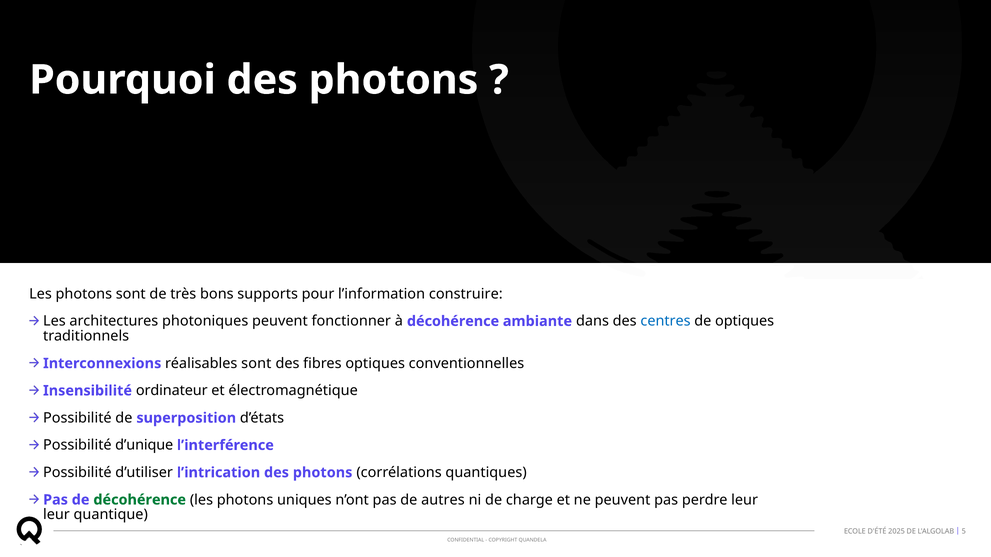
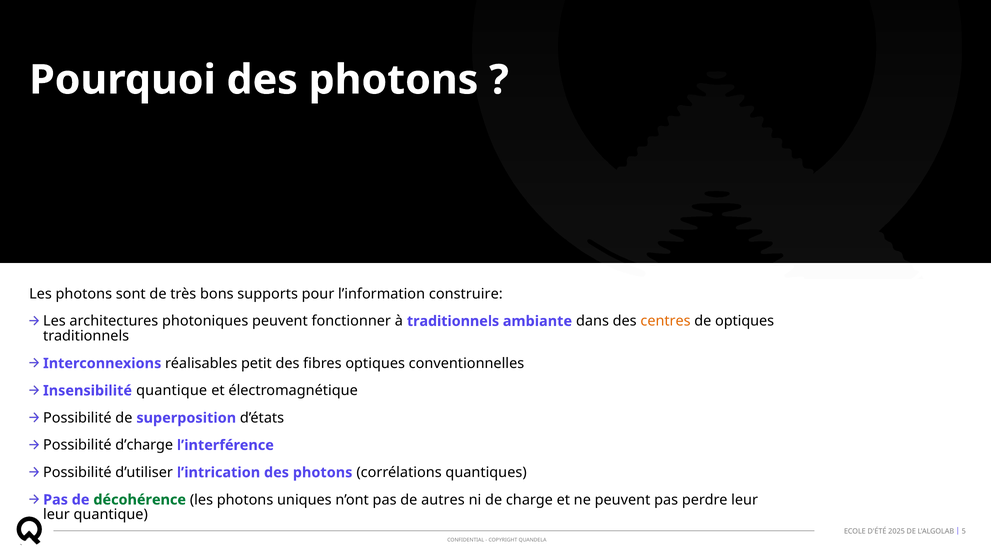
à décohérence: décohérence -> traditionnels
centres colour: blue -> orange
réalisables sont: sont -> petit
Insensibilité ordinateur: ordinateur -> quantique
d’unique: d’unique -> d’charge
